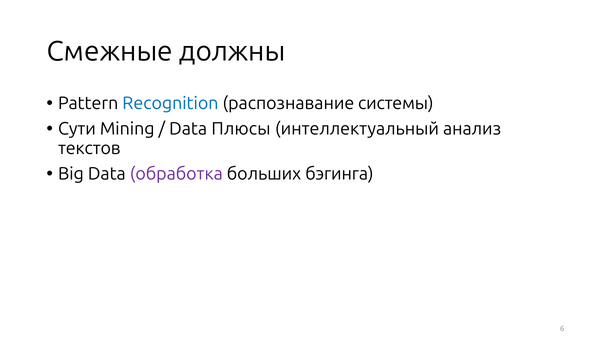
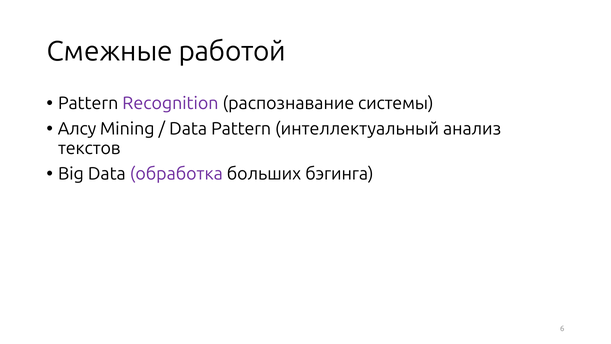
должны: должны -> работой
Recognition colour: blue -> purple
Сути: Сути -> Алсу
Data Плюсы: Плюсы -> Pattern
